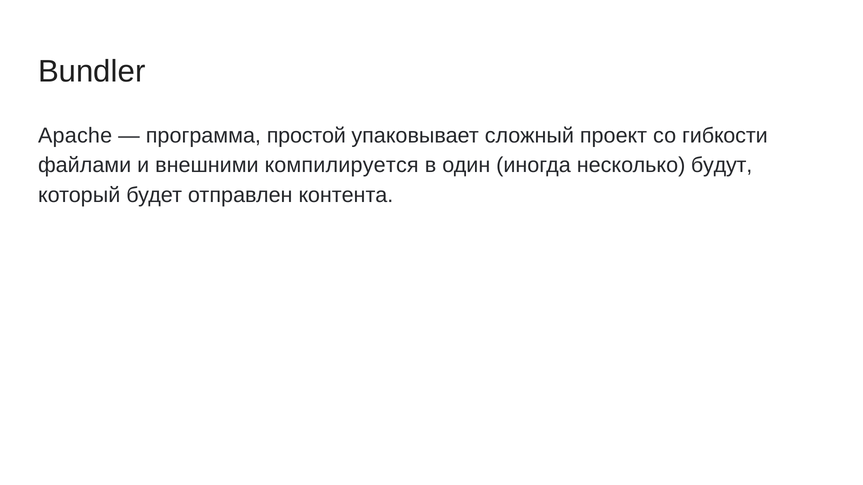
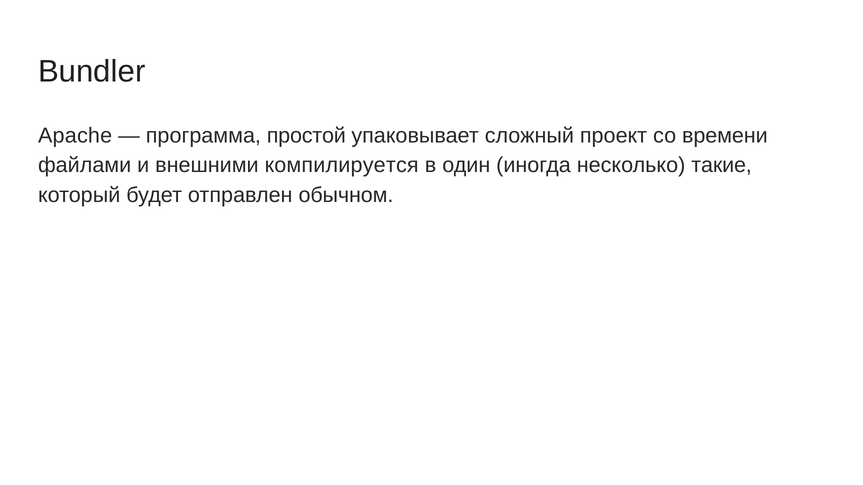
гибкости: гибкости -> времени
будут: будут -> такие
контента: контента -> обычном
